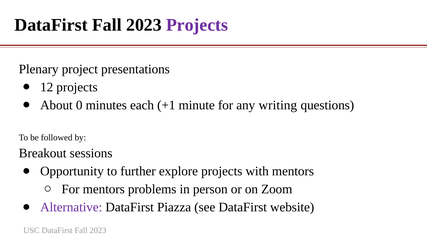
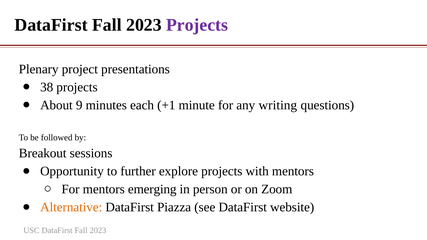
12: 12 -> 38
0: 0 -> 9
problems: problems -> emerging
Alternative colour: purple -> orange
